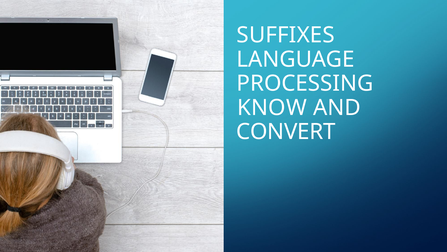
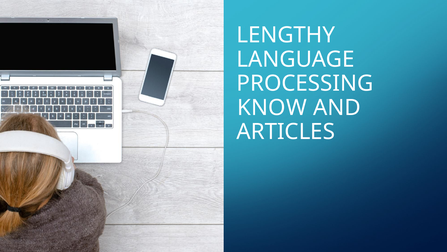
SUFFIXES: SUFFIXES -> LENGTHY
CONVERT: CONVERT -> ARTICLES
